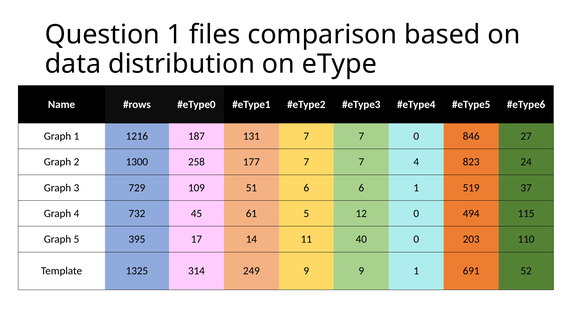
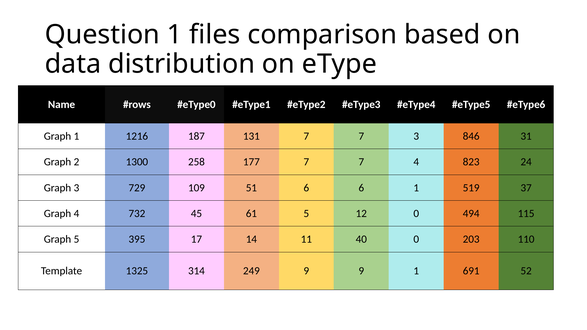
7 0: 0 -> 3
27: 27 -> 31
